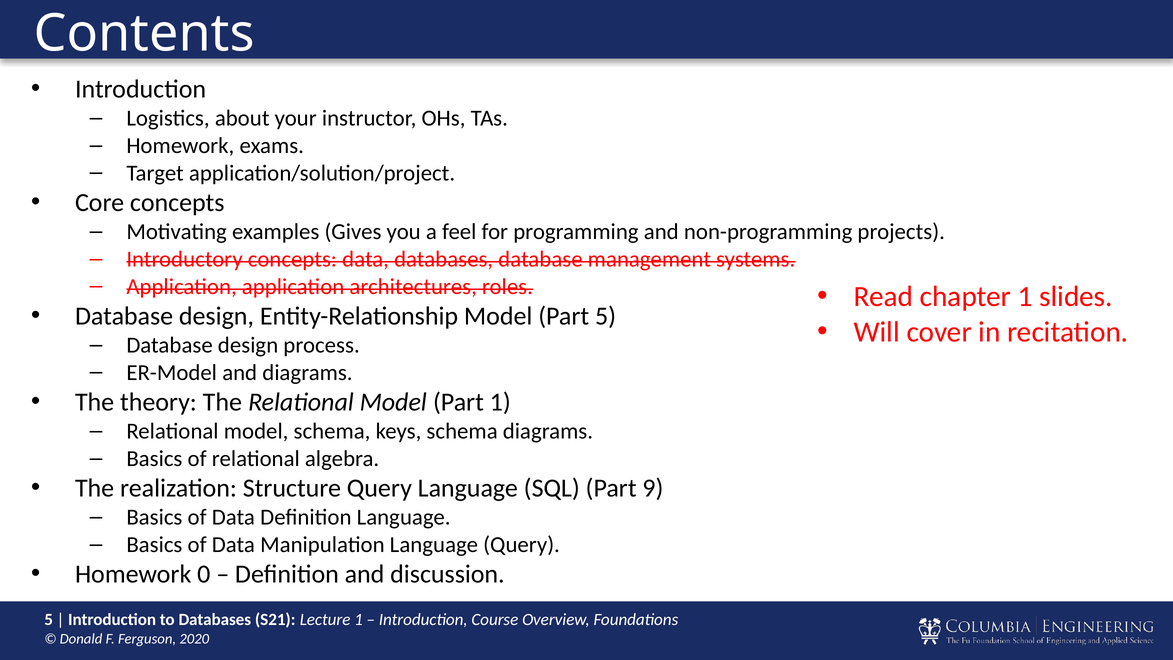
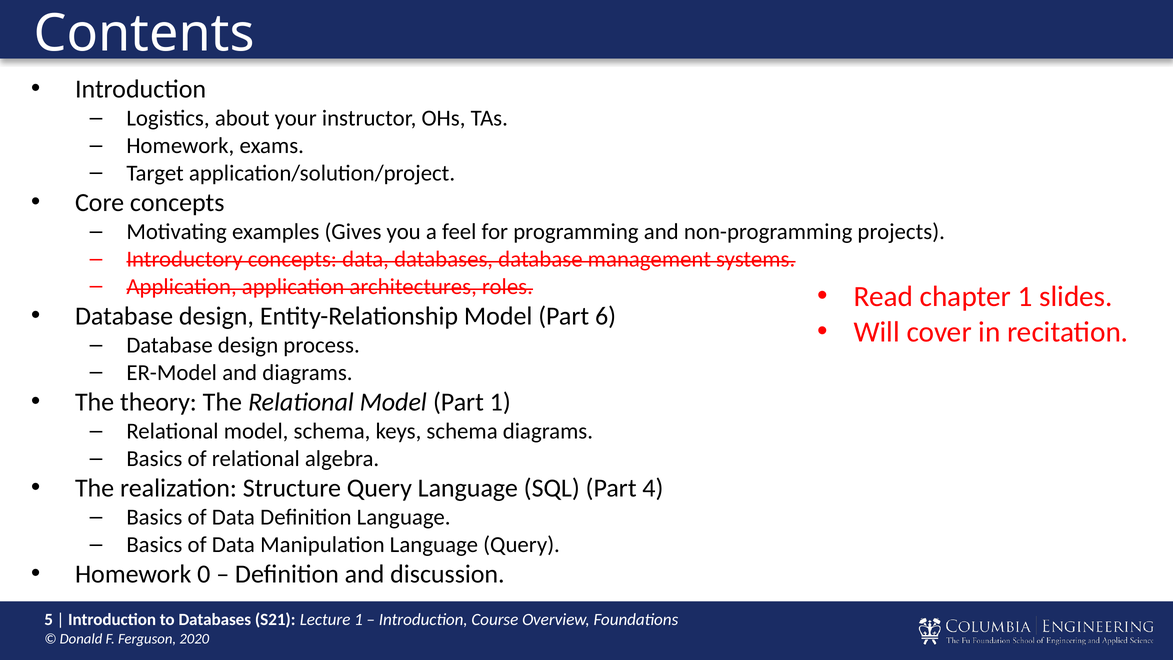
Part 5: 5 -> 6
9: 9 -> 4
